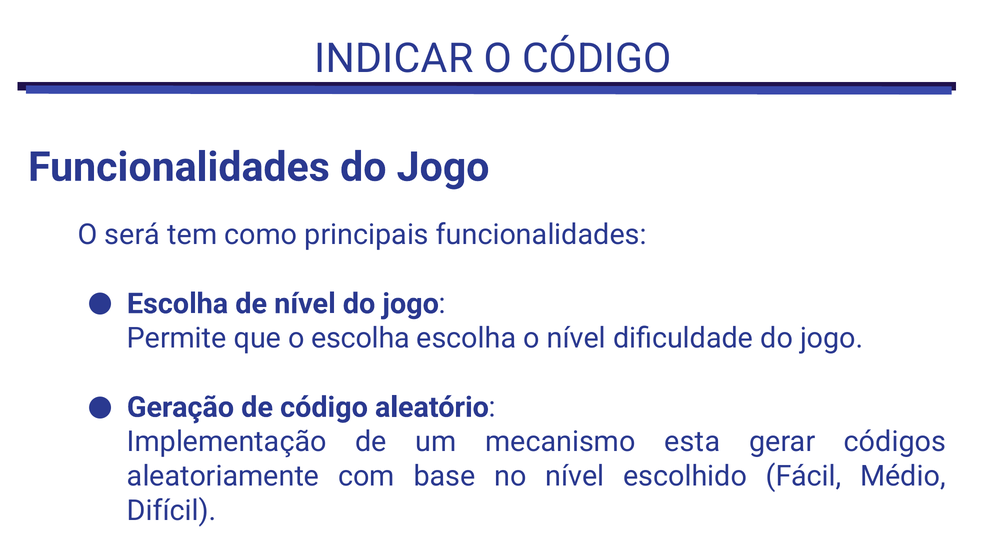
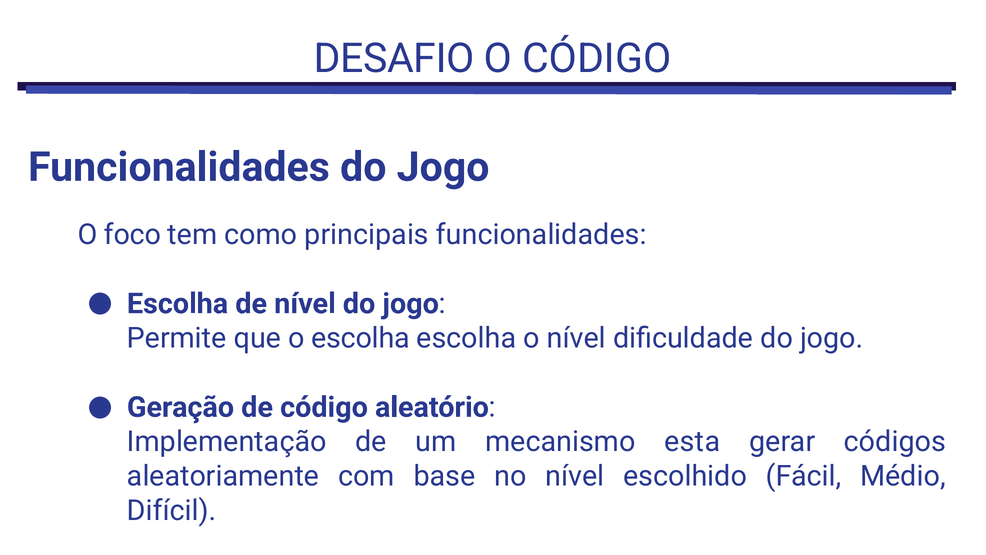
INDICAR: INDICAR -> DESAFIO
será: será -> foco
